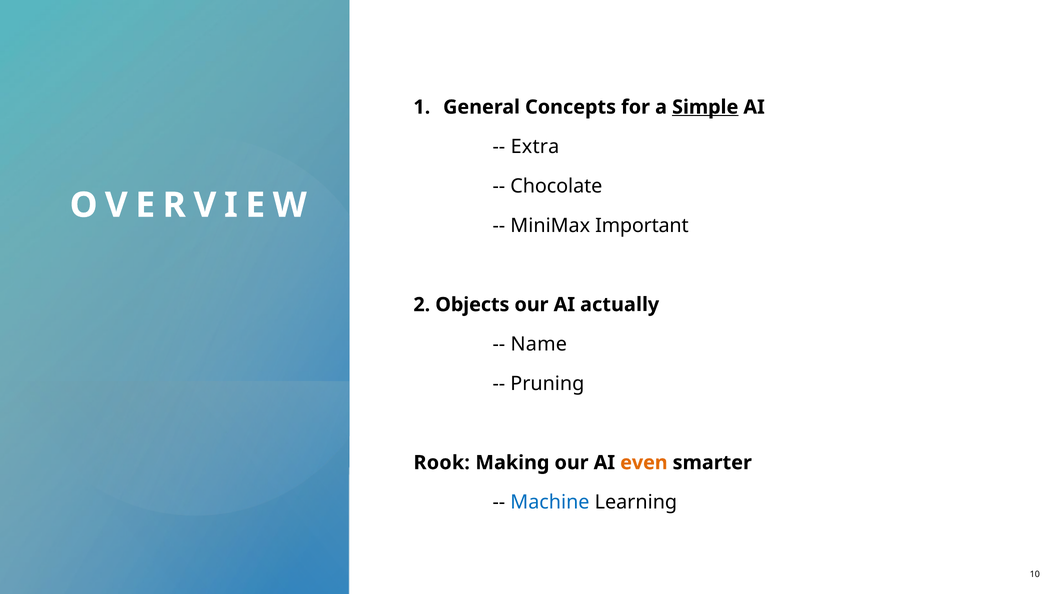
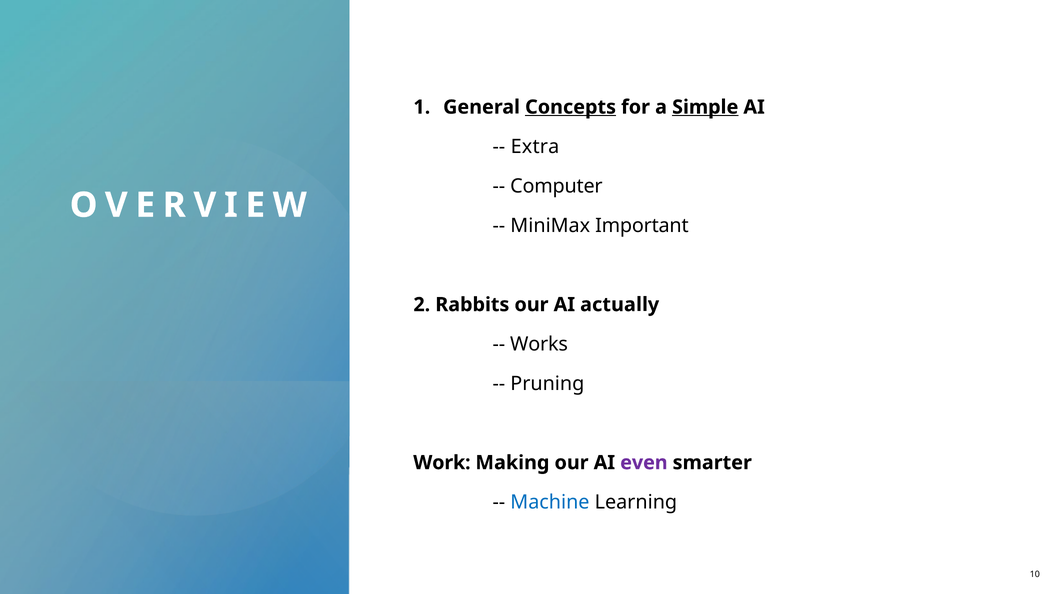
Concepts underline: none -> present
Chocolate: Chocolate -> Computer
Objects: Objects -> Rabbits
Name: Name -> Works
Rook: Rook -> Work
even colour: orange -> purple
